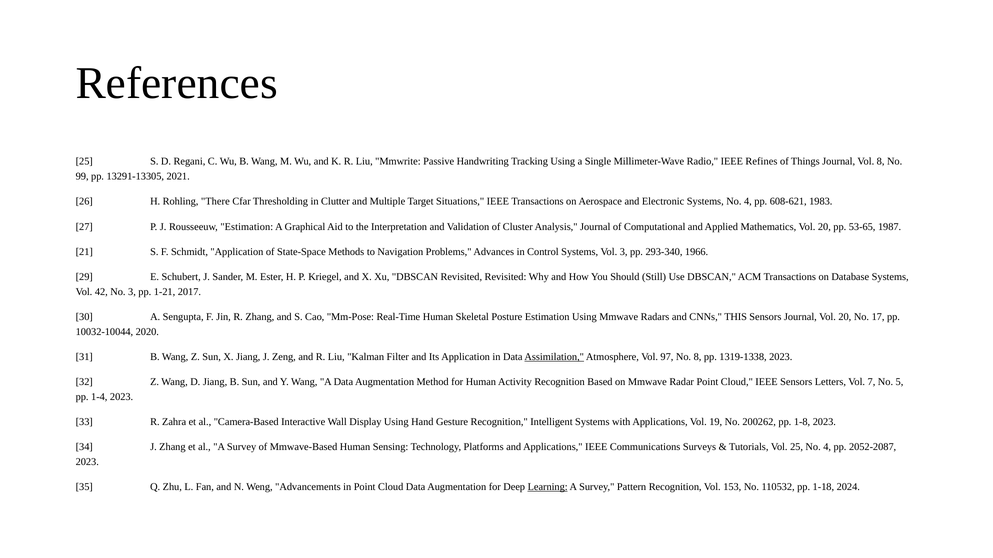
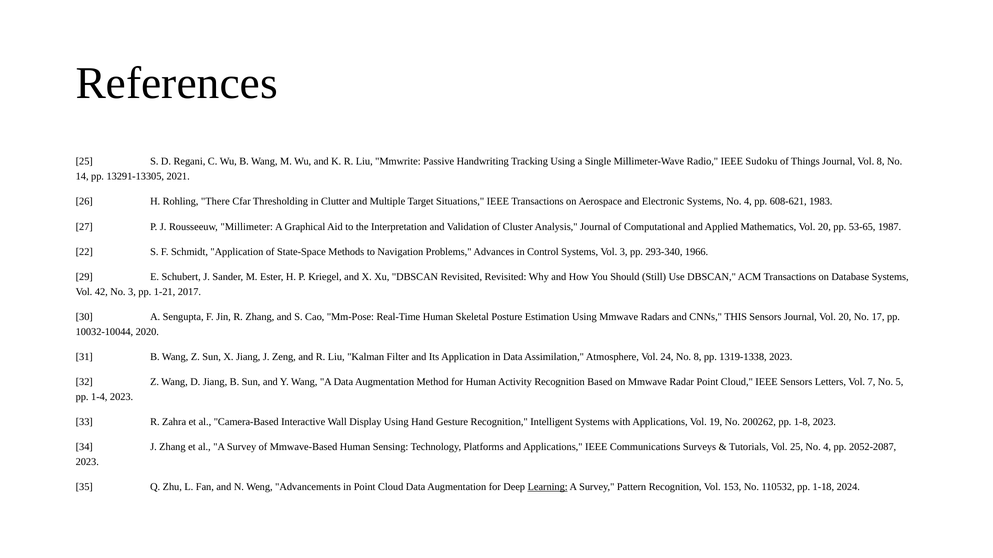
Refines: Refines -> Sudoku
99: 99 -> 14
Rousseeuw Estimation: Estimation -> Millimeter
21: 21 -> 22
Assimilation underline: present -> none
97: 97 -> 24
